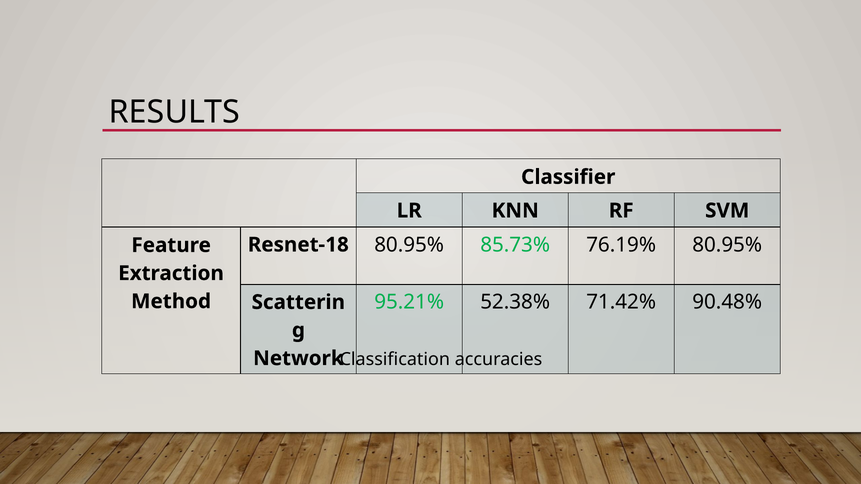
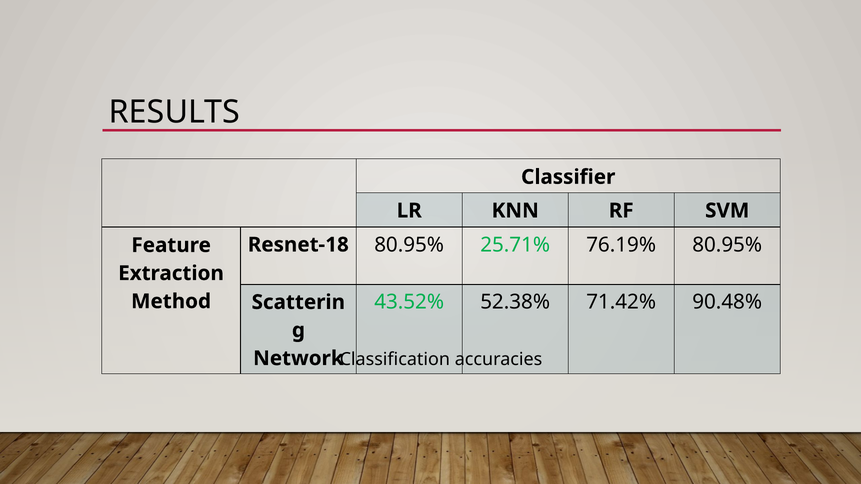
85.73%: 85.73% -> 25.71%
95.21%: 95.21% -> 43.52%
